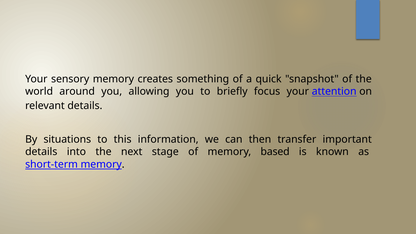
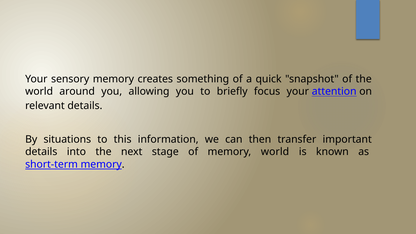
memory based: based -> world
